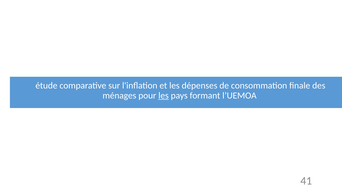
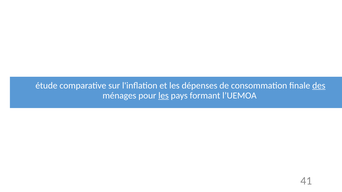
des underline: none -> present
